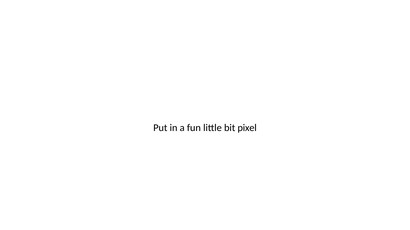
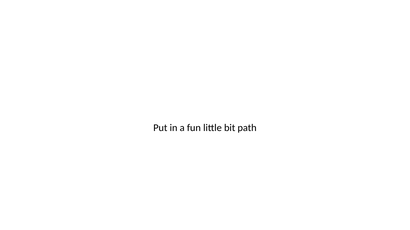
pixel: pixel -> path
